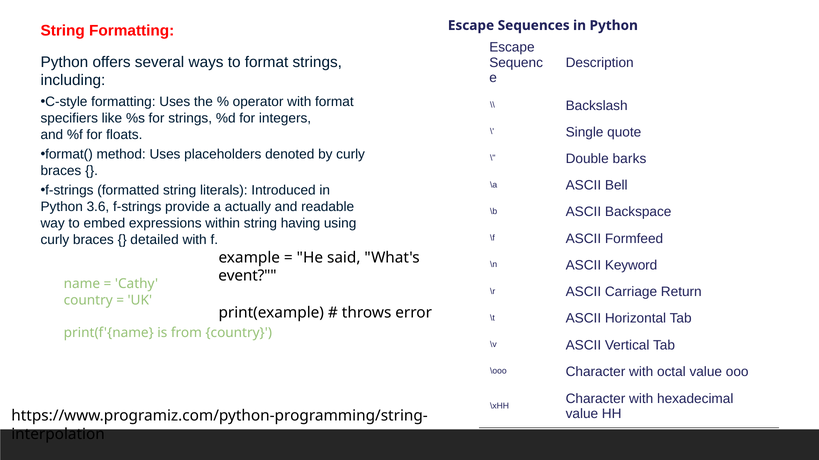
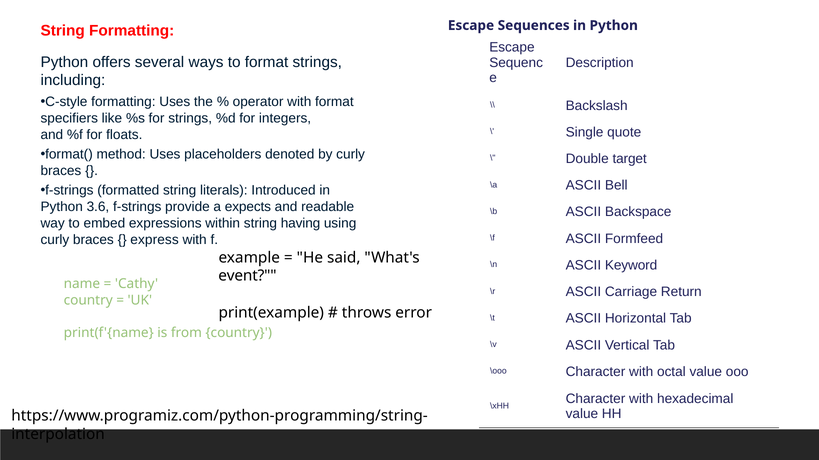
barks: barks -> target
actually: actually -> expects
detailed: detailed -> express
